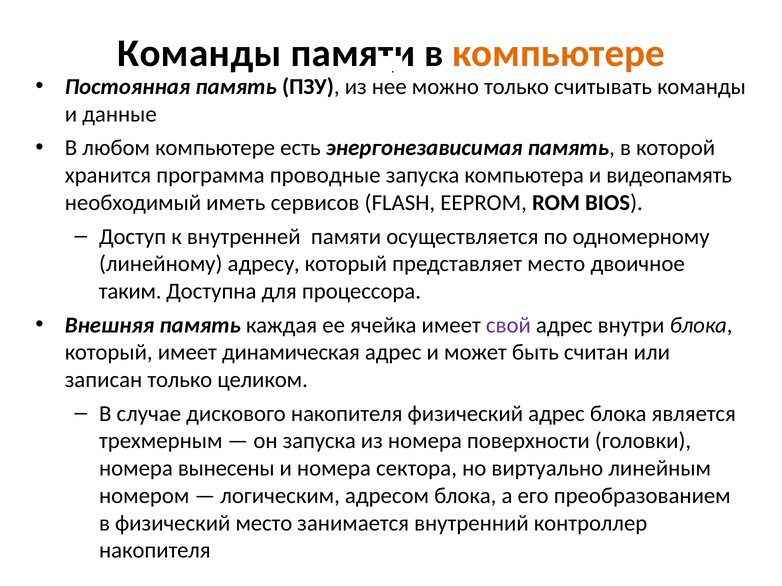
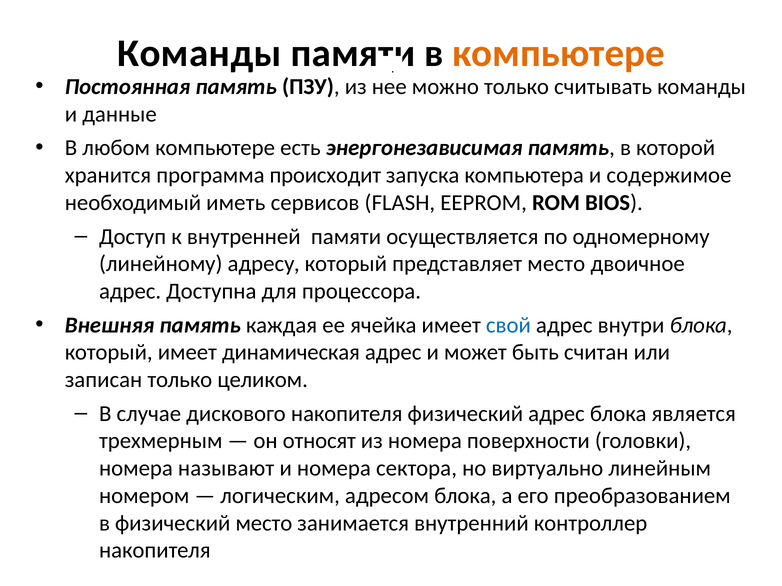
проводные: проводные -> происходит
видеопамять: видеопамять -> содержимое
таким at (130, 291): таким -> адрес
свой colour: purple -> blue
он запуска: запуска -> относят
вынесены: вынесены -> называют
